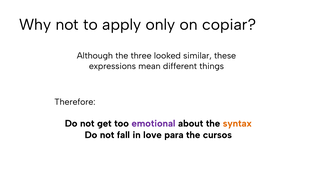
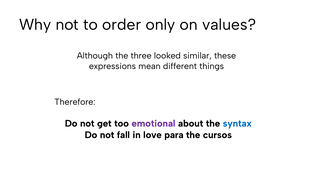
apply: apply -> order
copiar: copiar -> values
syntax colour: orange -> blue
